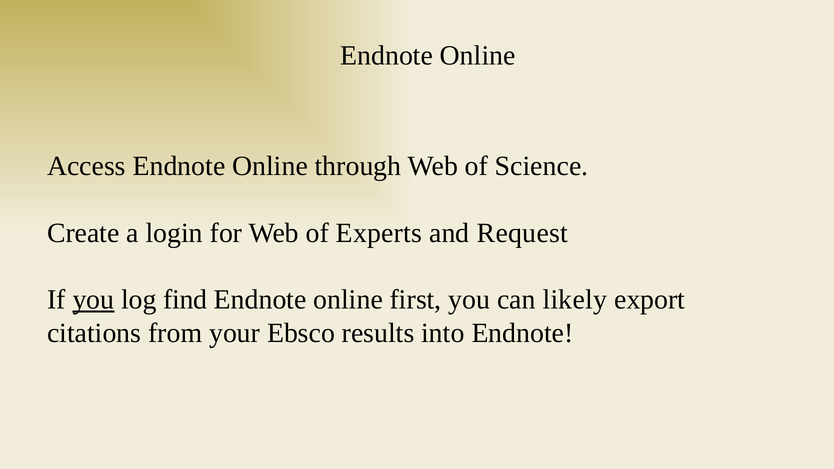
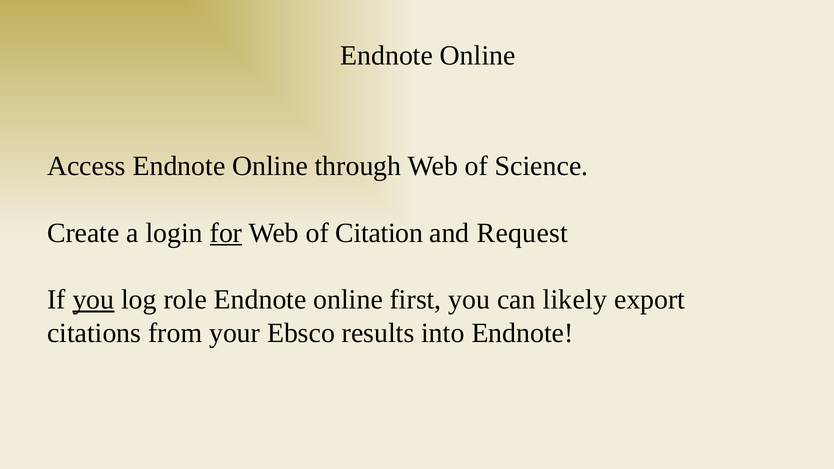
for underline: none -> present
Experts: Experts -> Citation
find: find -> role
